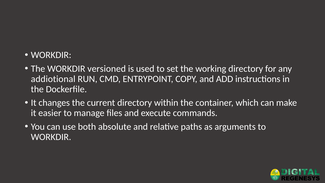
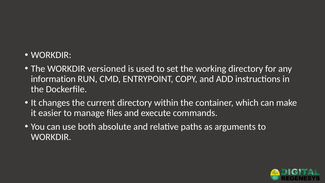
addiotional: addiotional -> information
